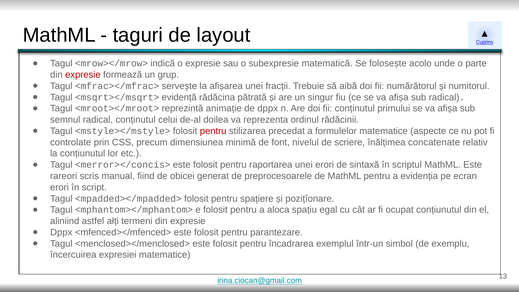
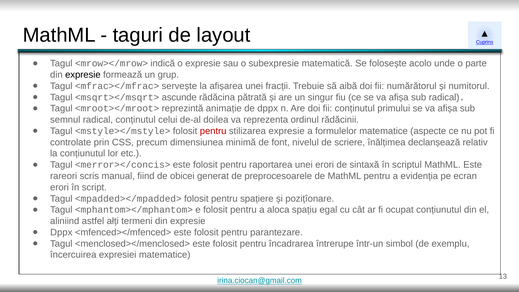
expresie at (83, 75) colour: red -> black
evidență: evidență -> ascunde
stilizarea precedat: precedat -> expresie
concatenate: concatenate -> declanșează
exemplul: exemplul -> întrerupe
